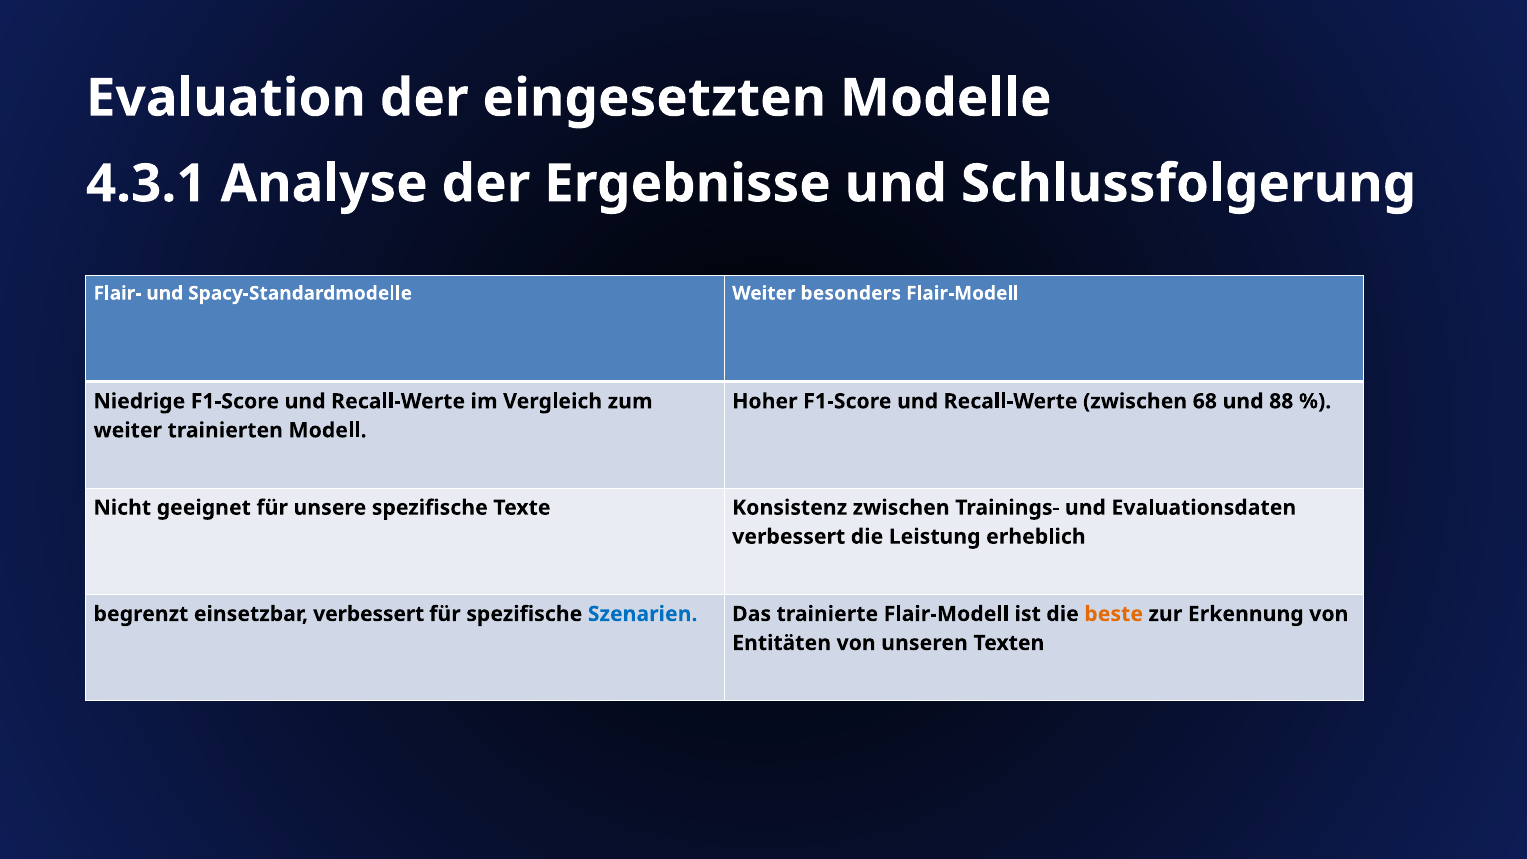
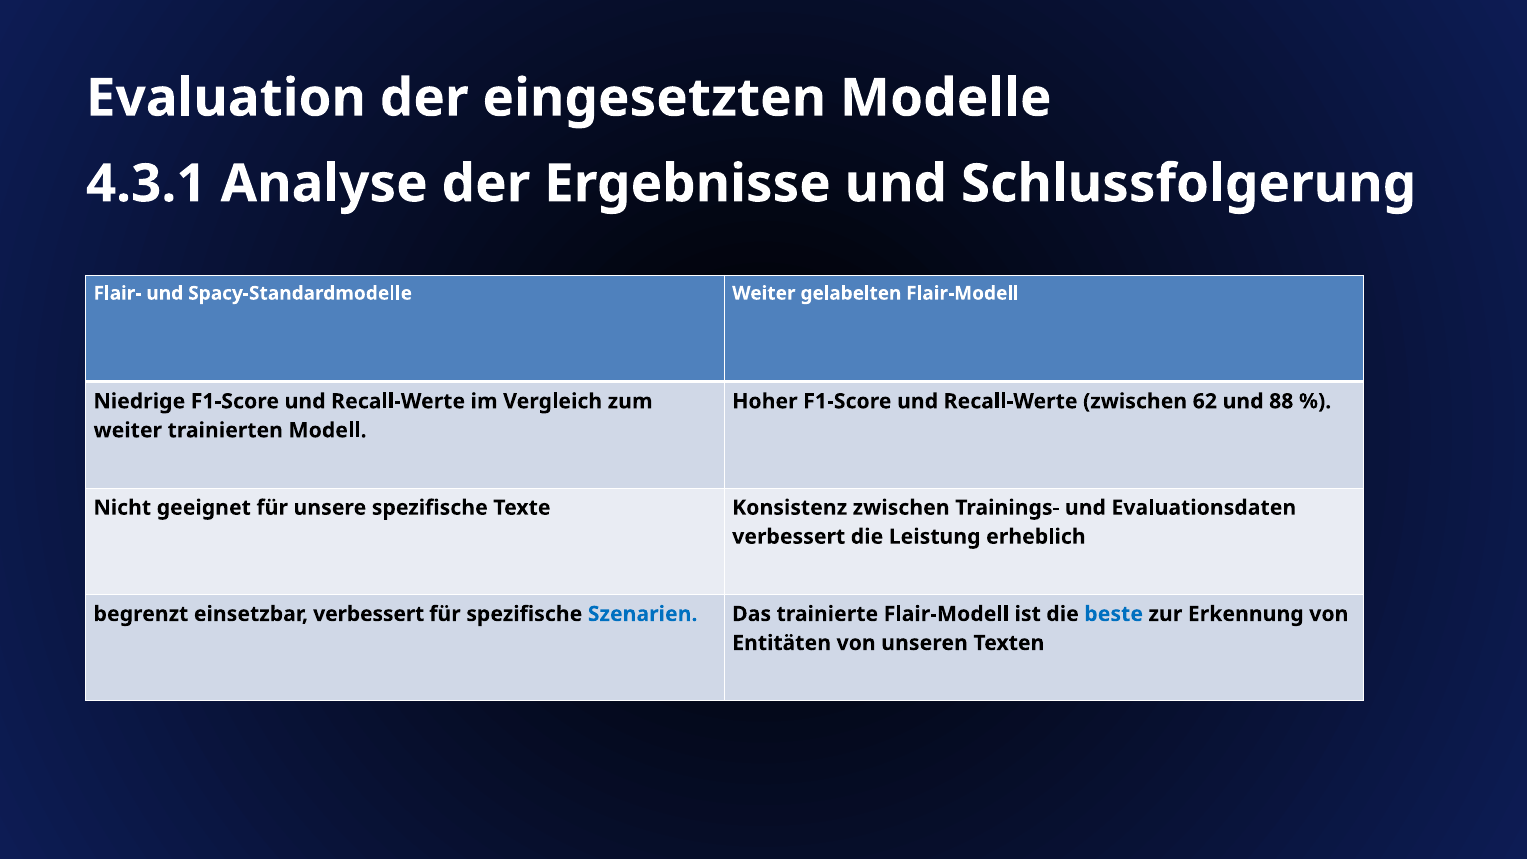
besonders: besonders -> gelabelten
68: 68 -> 62
beste colour: orange -> blue
